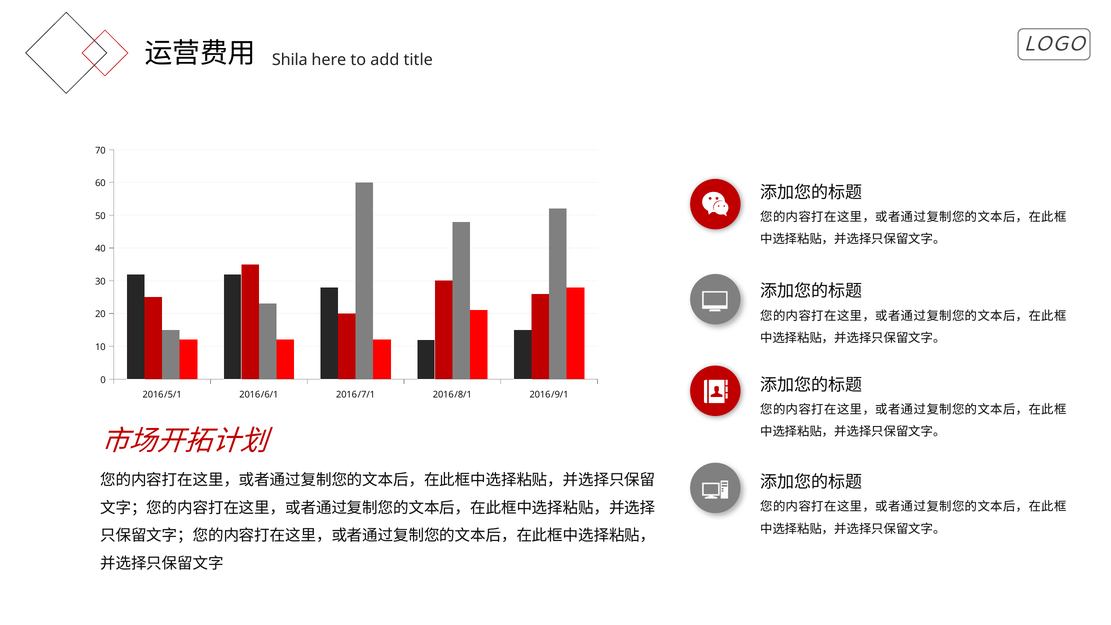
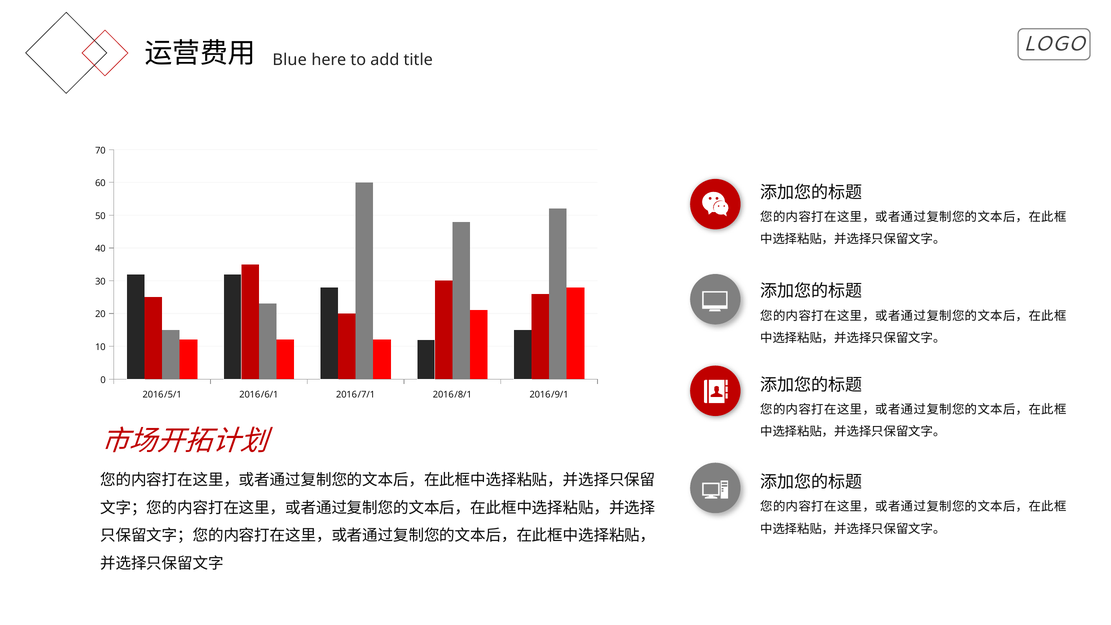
Shila: Shila -> Blue
